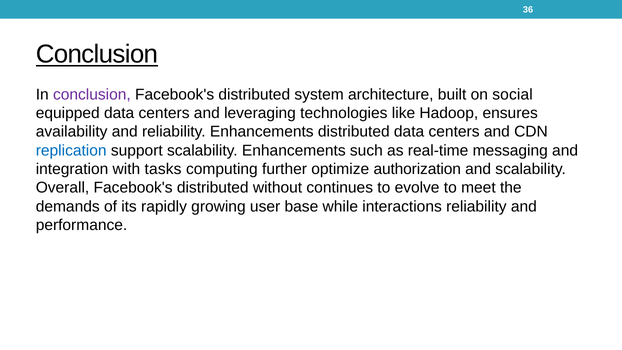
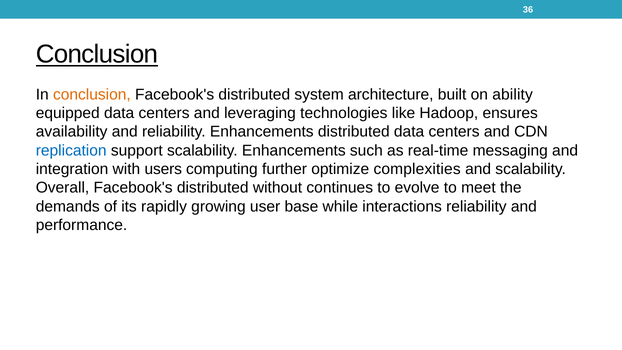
conclusion at (92, 94) colour: purple -> orange
social: social -> ability
tasks: tasks -> users
authorization: authorization -> complexities
